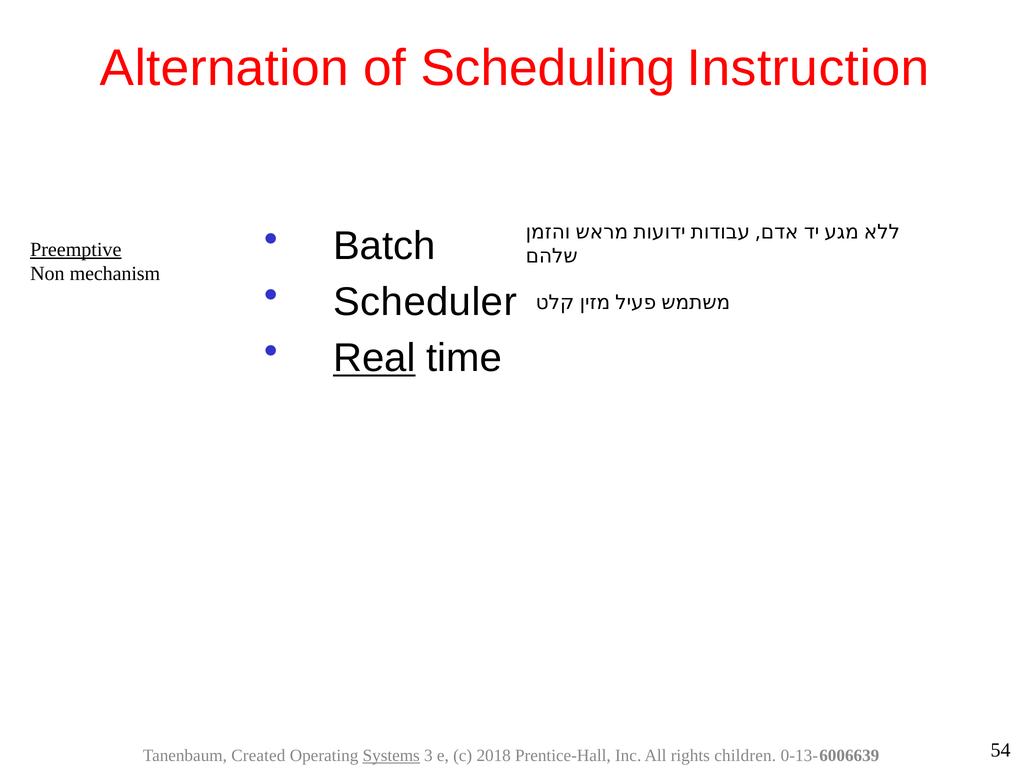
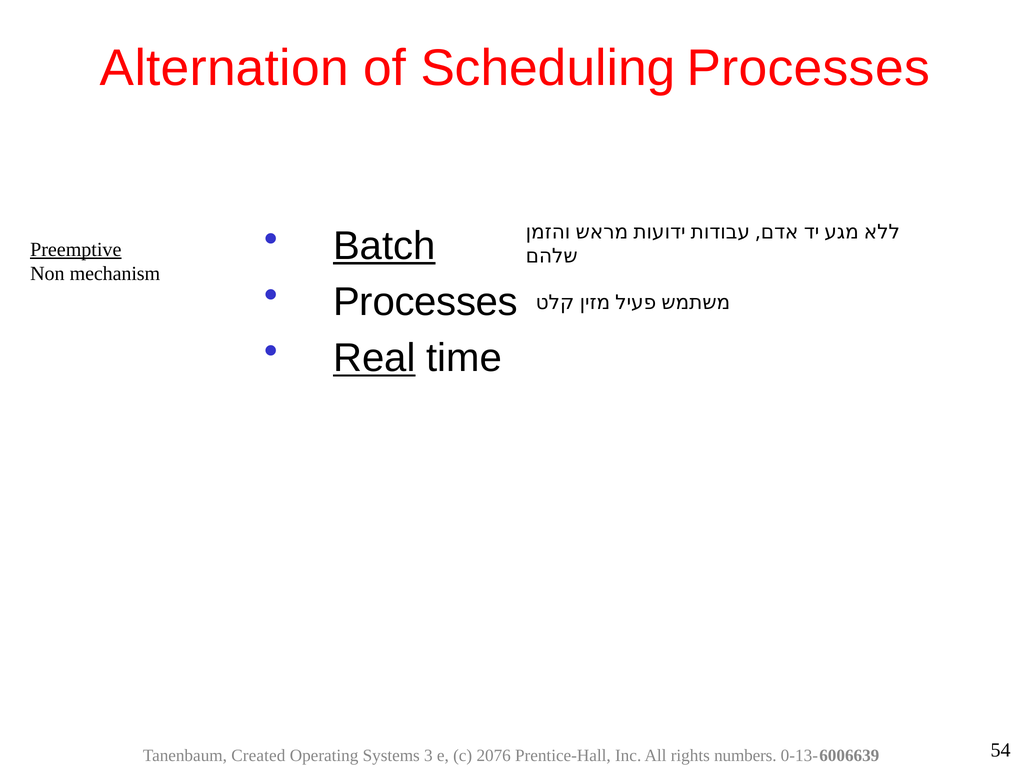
Scheduling Instruction: Instruction -> Processes
Batch underline: none -> present
Scheduler at (425, 302): Scheduler -> Processes
Systems underline: present -> none
2018: 2018 -> 2076
children: children -> numbers
